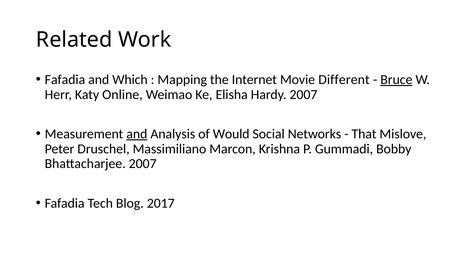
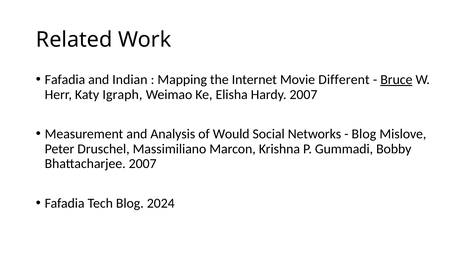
Which: Which -> Indian
Online: Online -> Igraph
and at (137, 134) underline: present -> none
That at (364, 134): That -> Blog
2017: 2017 -> 2024
